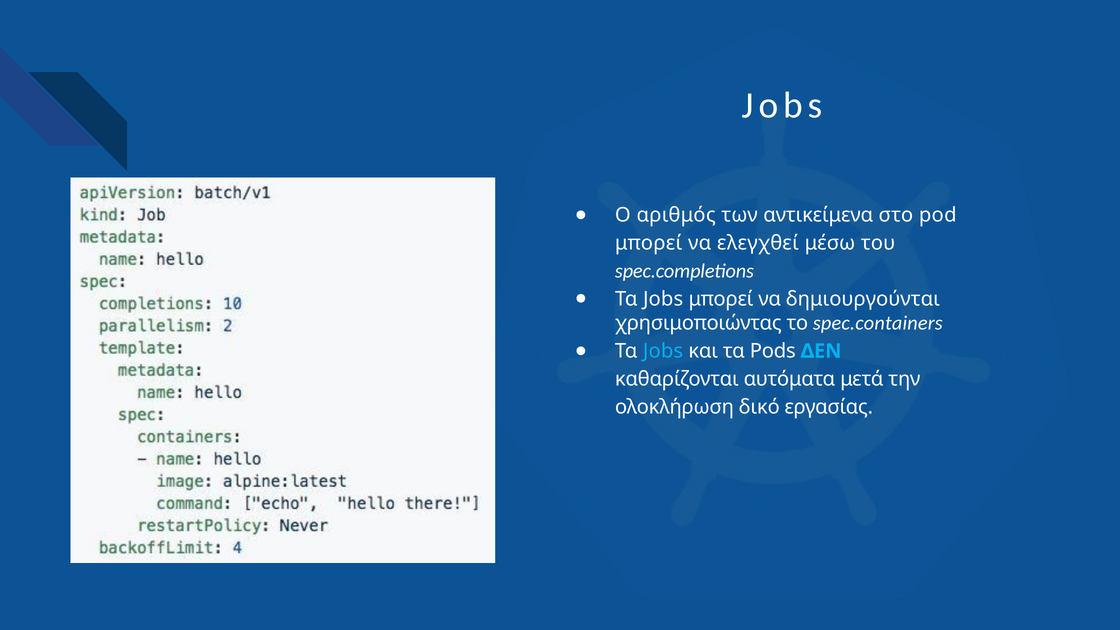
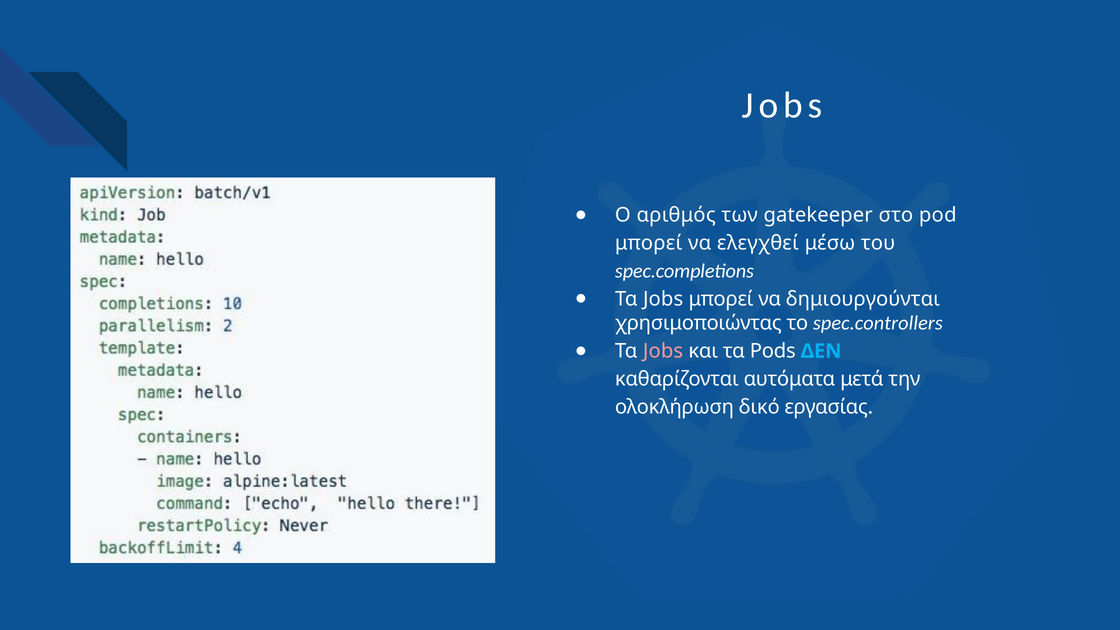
αντικείμενα: αντικείμενα -> gatekeeper
spec.containers: spec.containers -> spec.controllers
Jobs at (663, 351) colour: light blue -> pink
